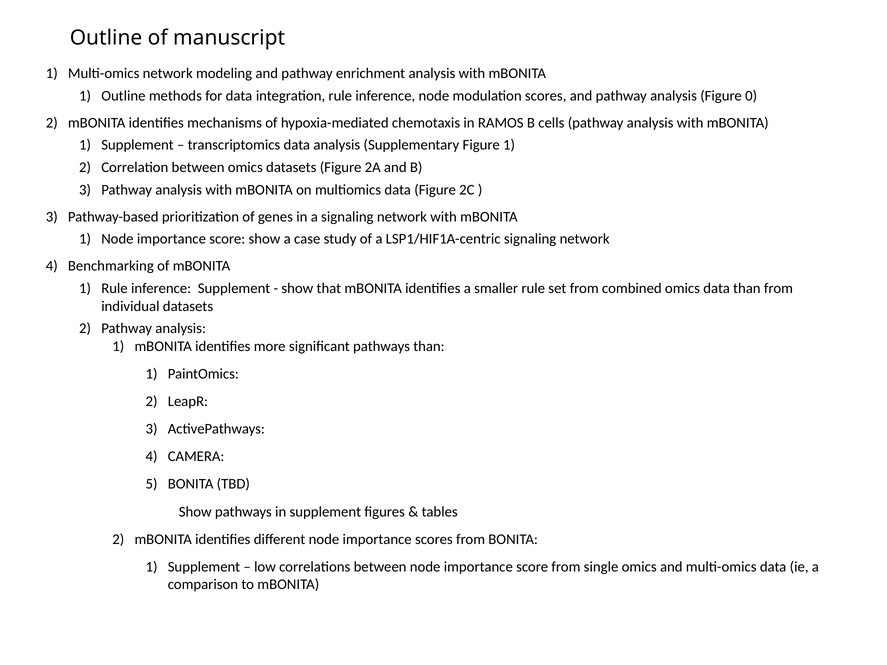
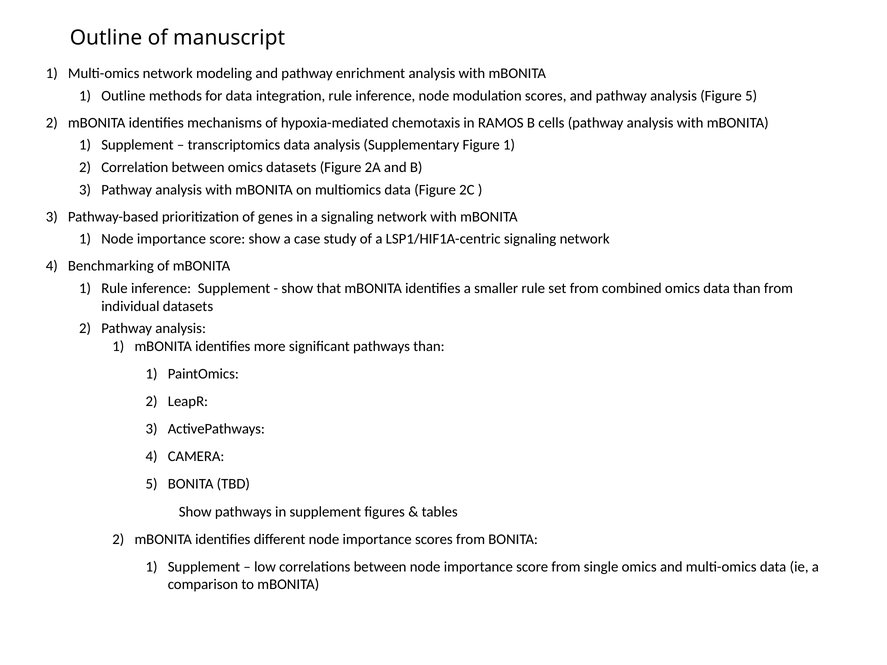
Figure 0: 0 -> 5
